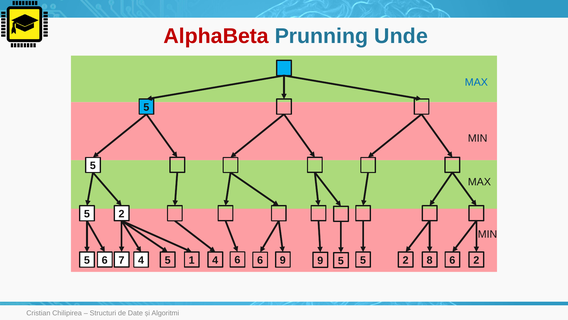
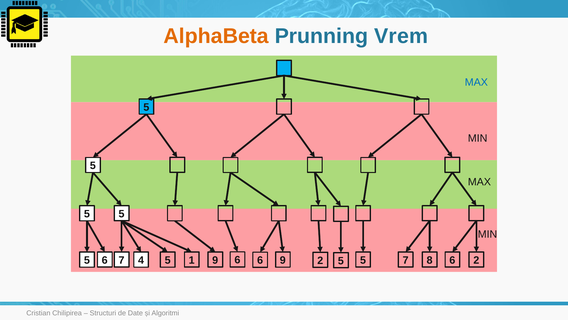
AlphaBeta colour: red -> orange
Unde: Unde -> Vrem
2 at (122, 214): 2 -> 5
7 4: 4 -> 9
6 9: 9 -> 2
1 6 2: 2 -> 7
